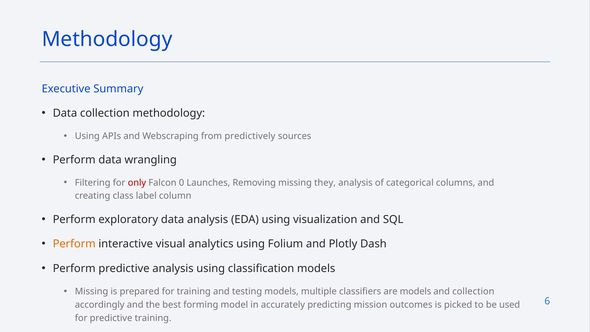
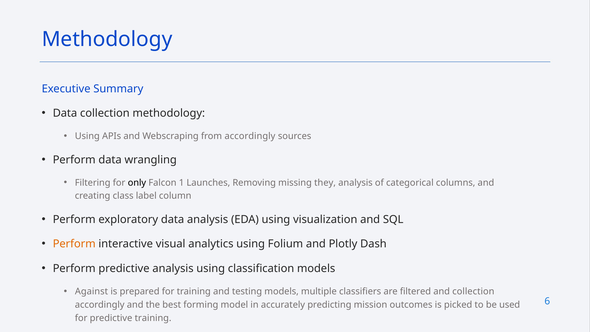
from predictively: predictively -> accordingly
only colour: red -> black
0: 0 -> 1
Missing at (92, 291): Missing -> Against
are models: models -> filtered
